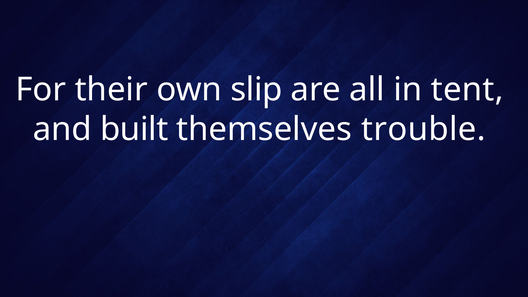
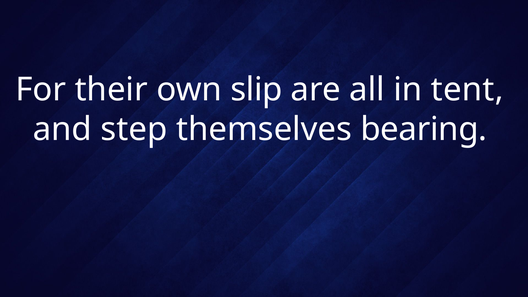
built: built -> step
trouble: trouble -> bearing
